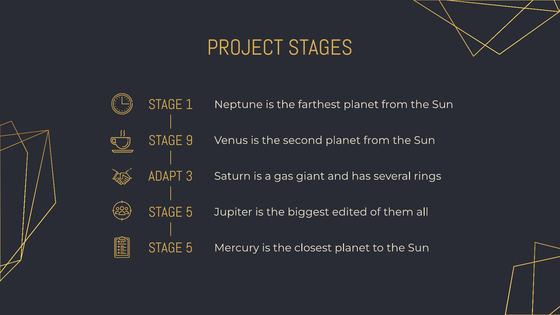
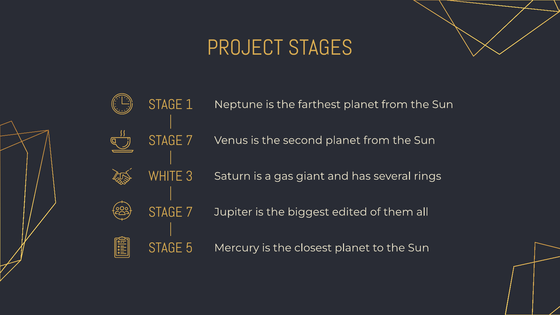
9 at (189, 141): 9 -> 7
ADAPT: ADAPT -> WHITE
5 at (189, 212): 5 -> 7
